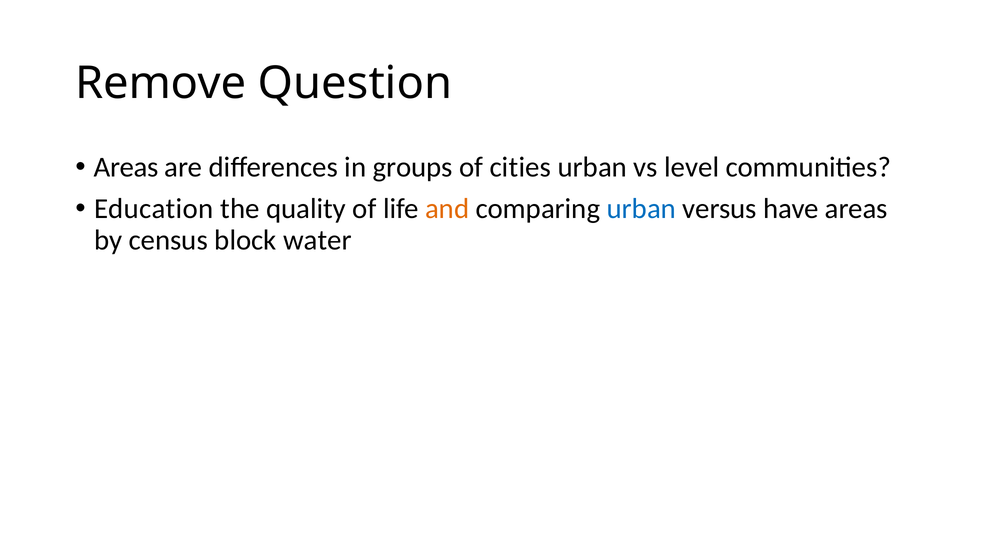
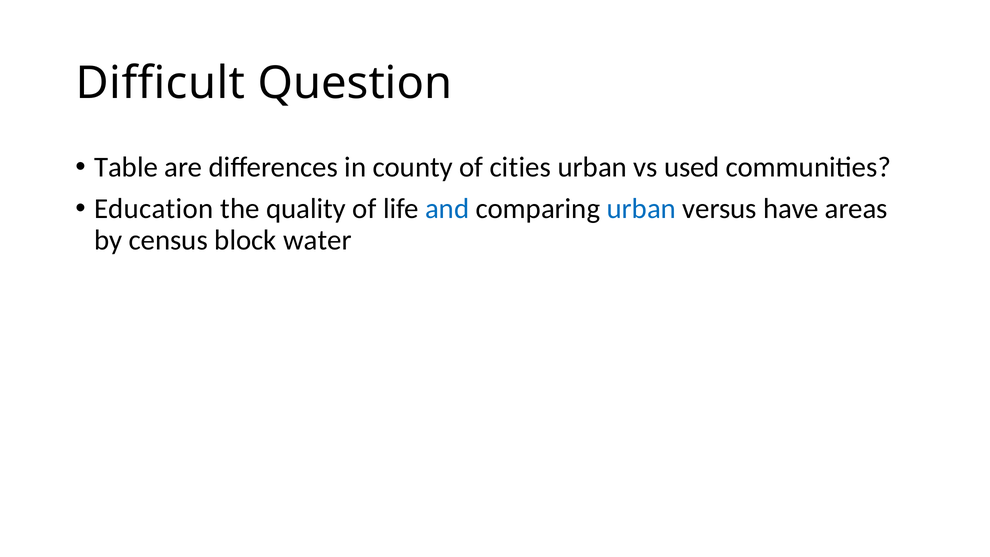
Remove: Remove -> Difficult
Areas at (126, 167): Areas -> Table
groups: groups -> county
level: level -> used
and colour: orange -> blue
